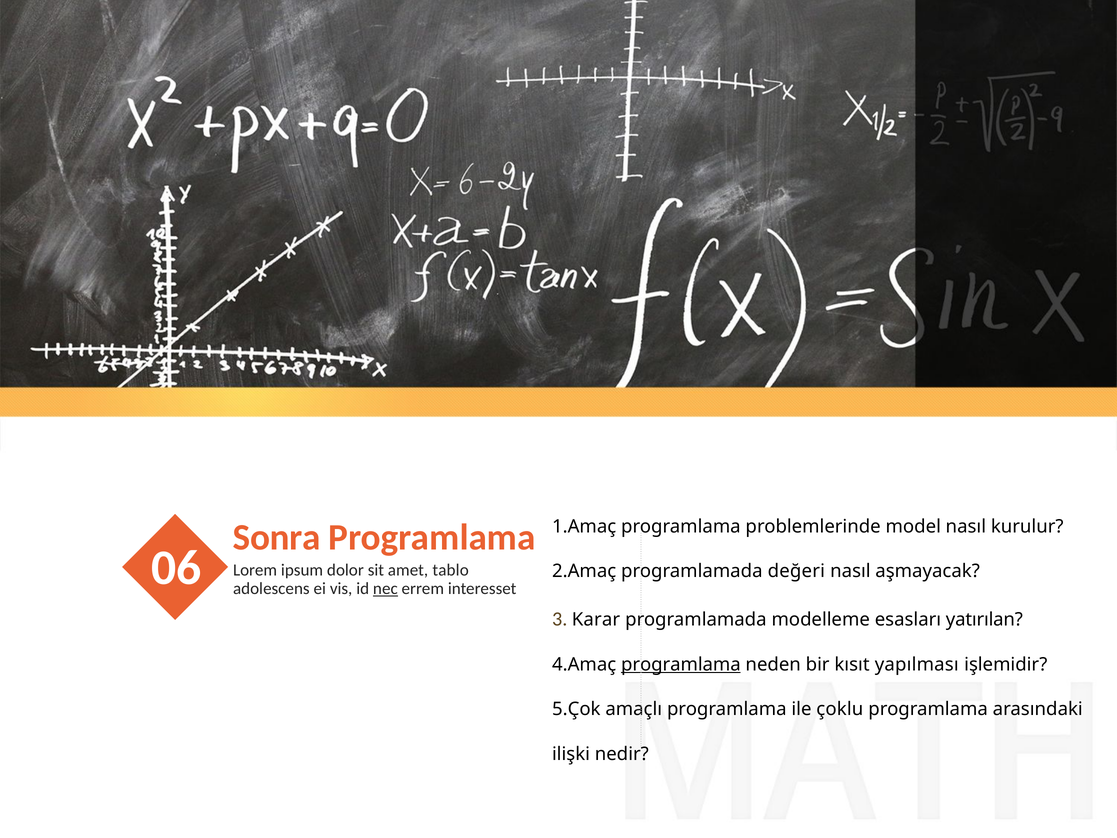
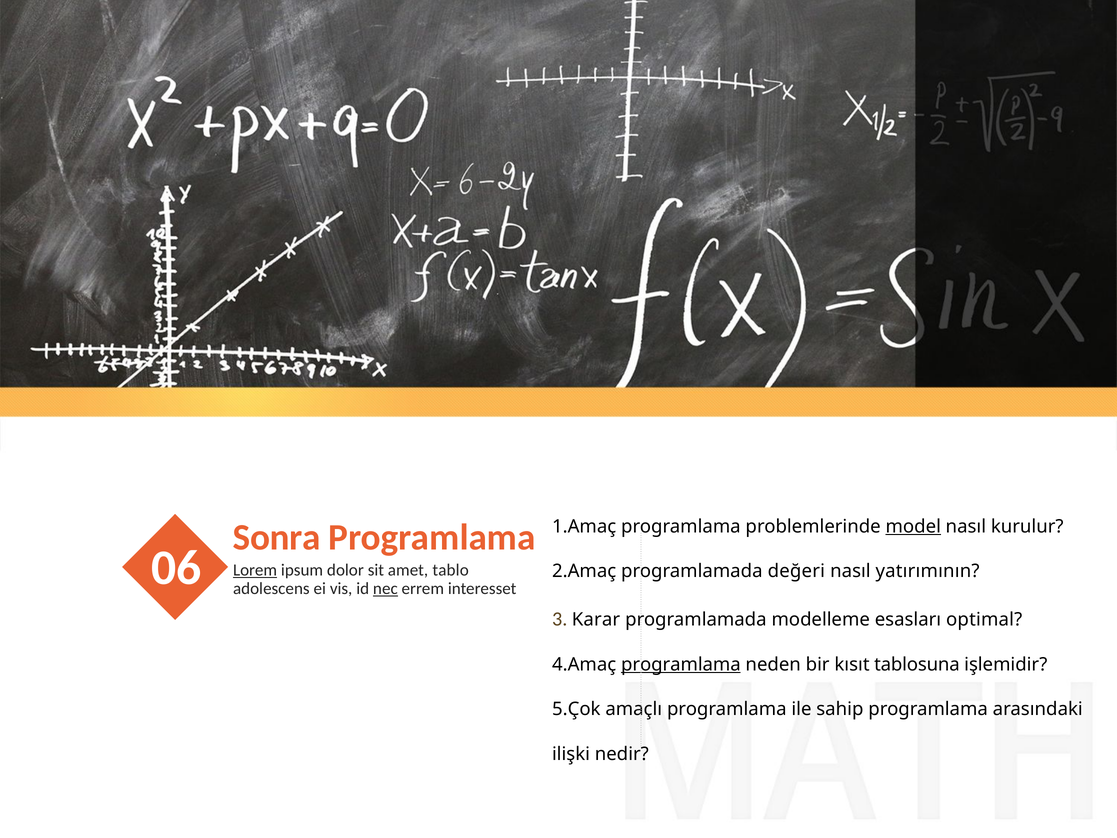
model underline: none -> present
Lorem underline: none -> present
aşmayacak: aşmayacak -> yatırımının
yatırılan: yatırılan -> optimal
yapılması: yapılması -> tablosuna
çoklu: çoklu -> sahip
